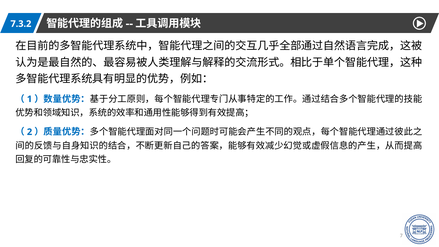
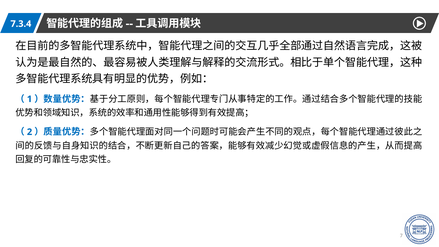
7.3.2: 7.3.2 -> 7.3.4
